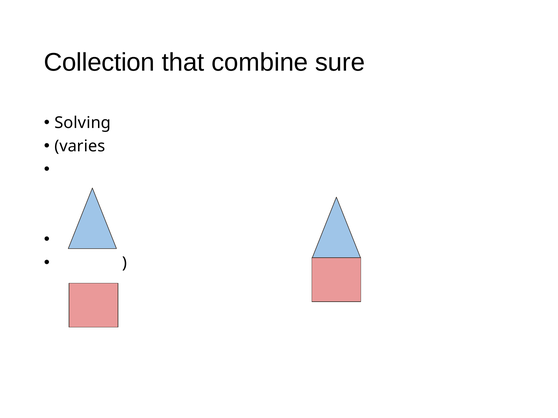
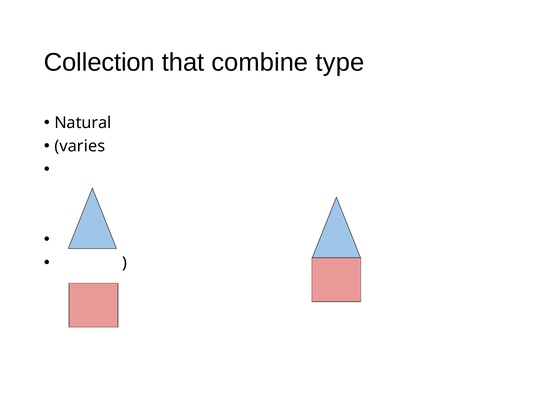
sure: sure -> type
Solving: Solving -> Natural
